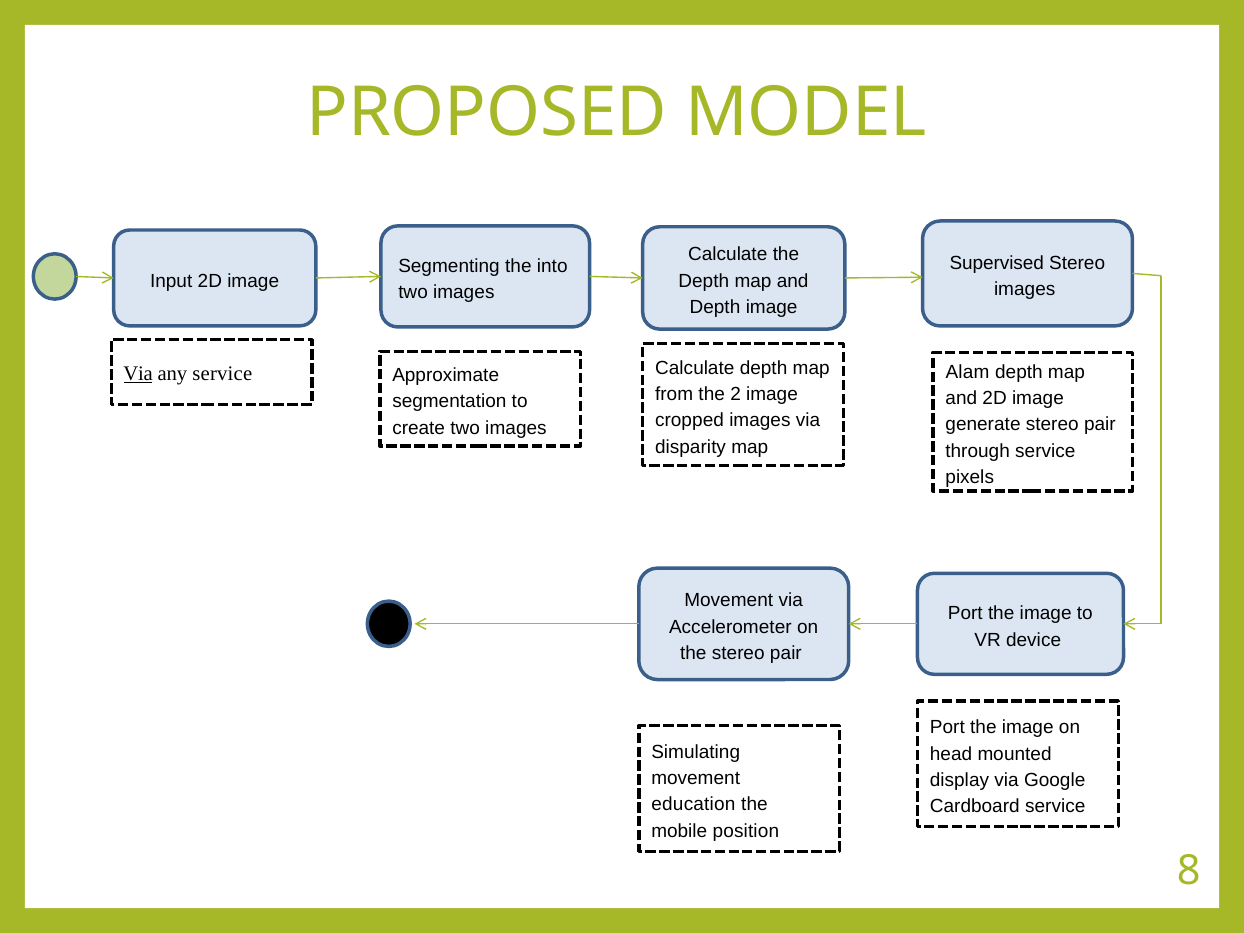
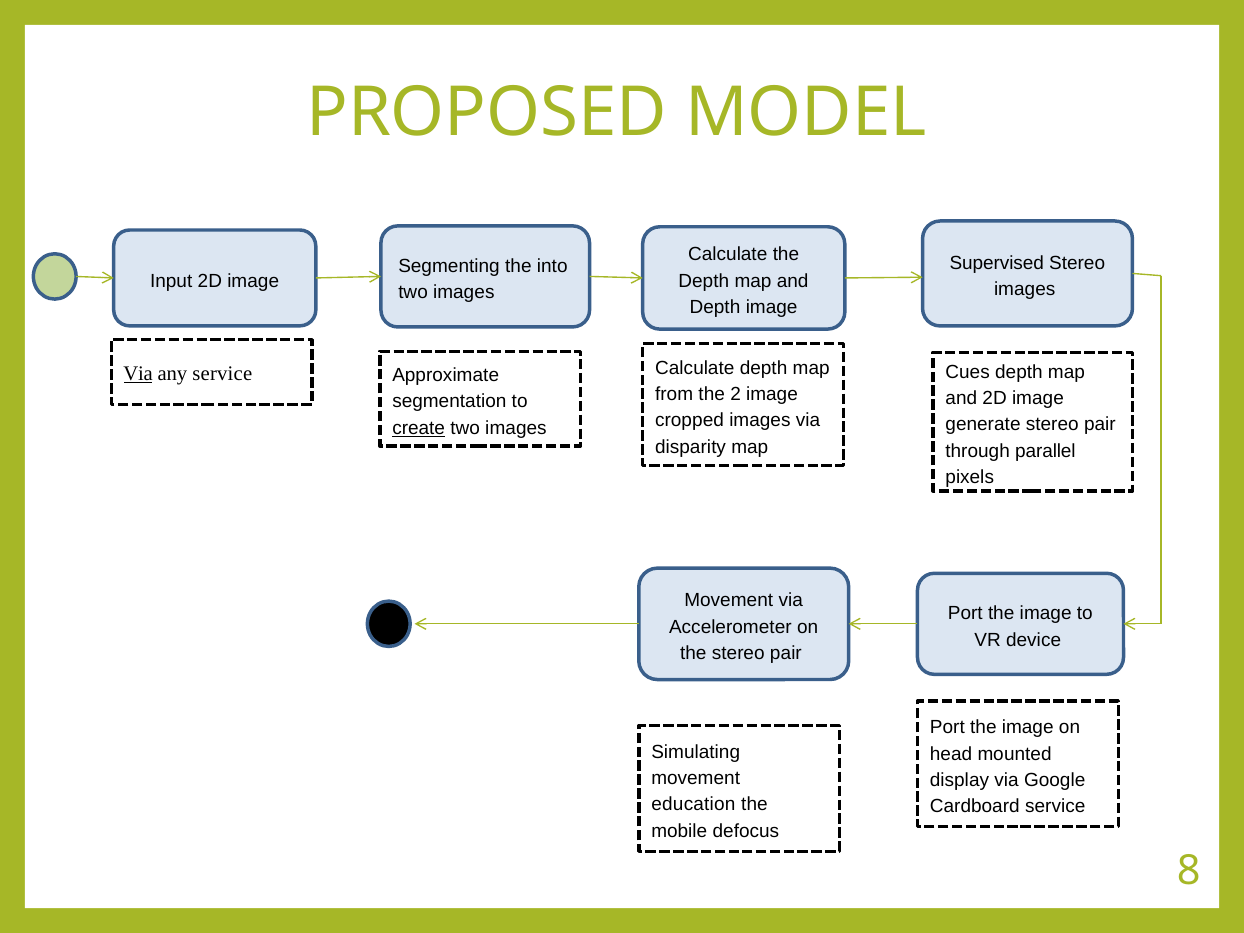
Alam: Alam -> Cues
create underline: none -> present
through service: service -> parallel
position: position -> defocus
